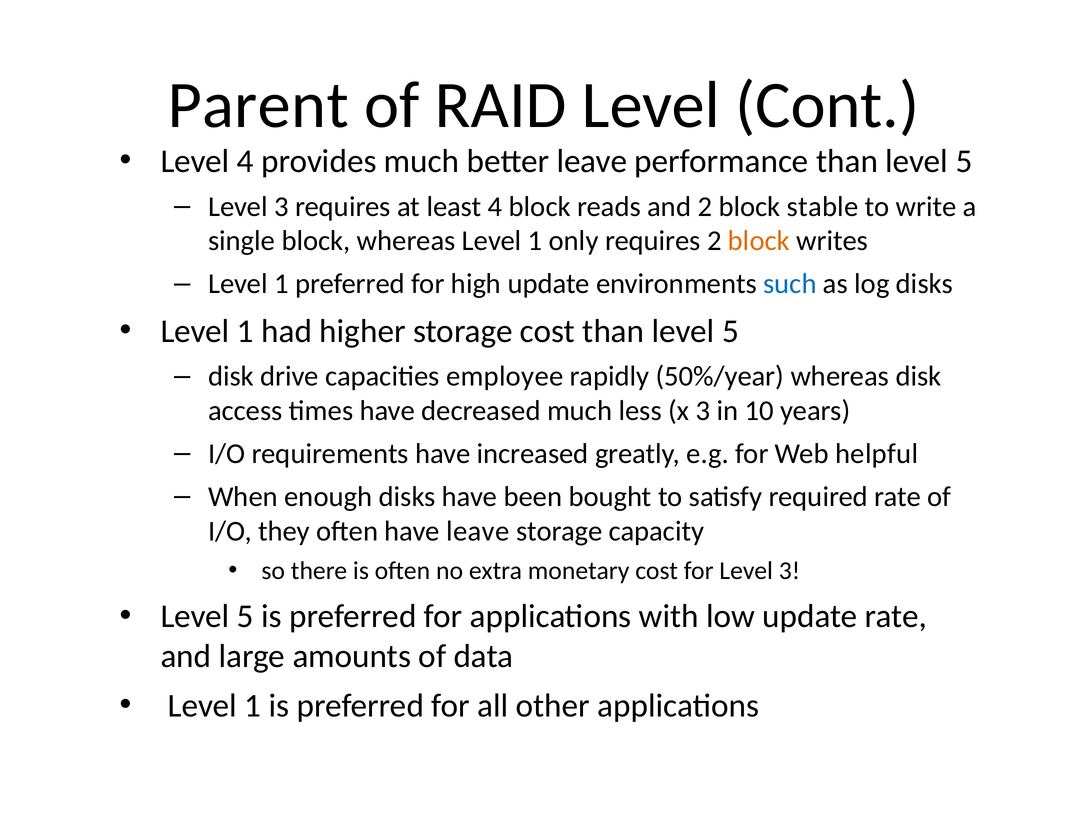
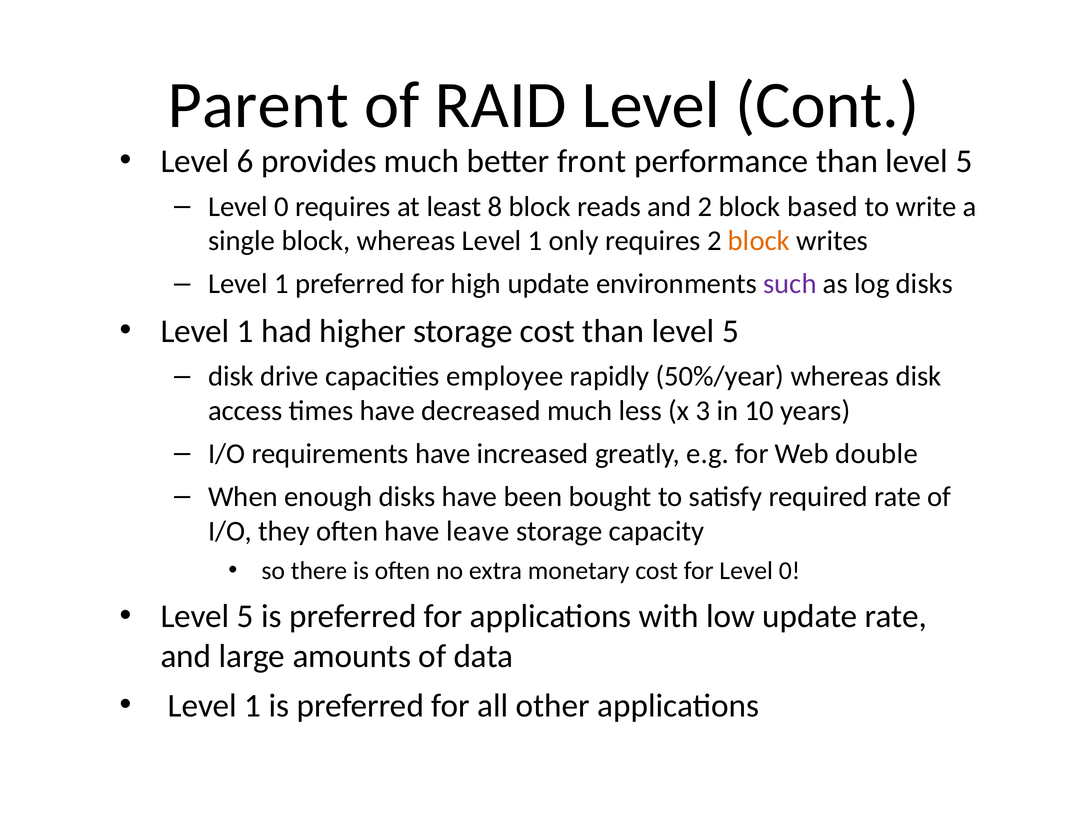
Level 4: 4 -> 6
better leave: leave -> front
3 at (281, 207): 3 -> 0
least 4: 4 -> 8
stable: stable -> based
such colour: blue -> purple
helpful: helpful -> double
for Level 3: 3 -> 0
